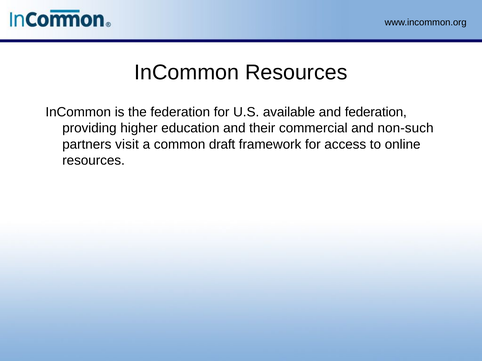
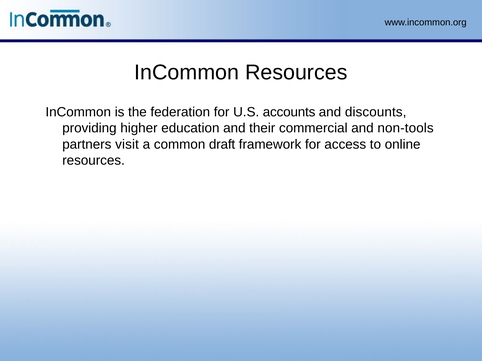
available: available -> accounts
and federation: federation -> discounts
non-such: non-such -> non-tools
